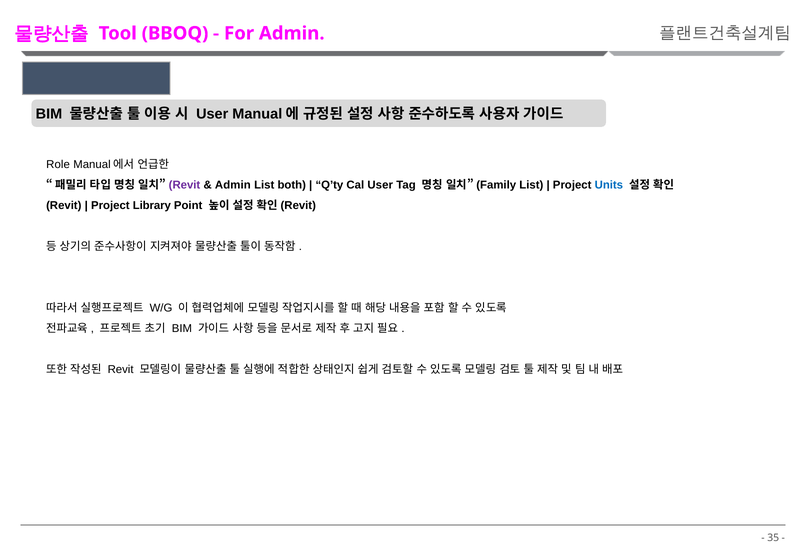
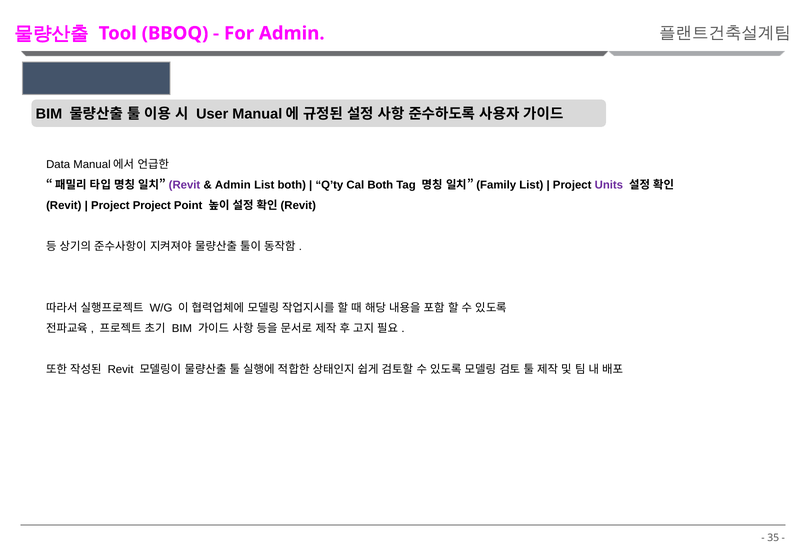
Role: Role -> Data
Cal User: User -> Both
Units colour: blue -> purple
Project Library: Library -> Project
